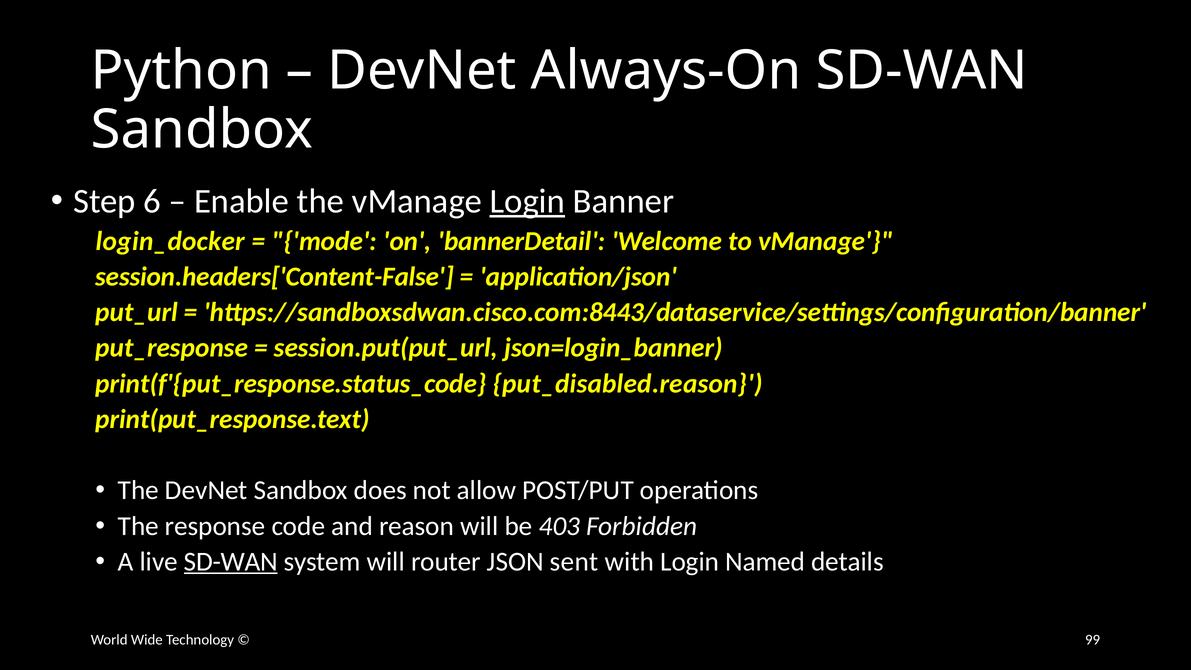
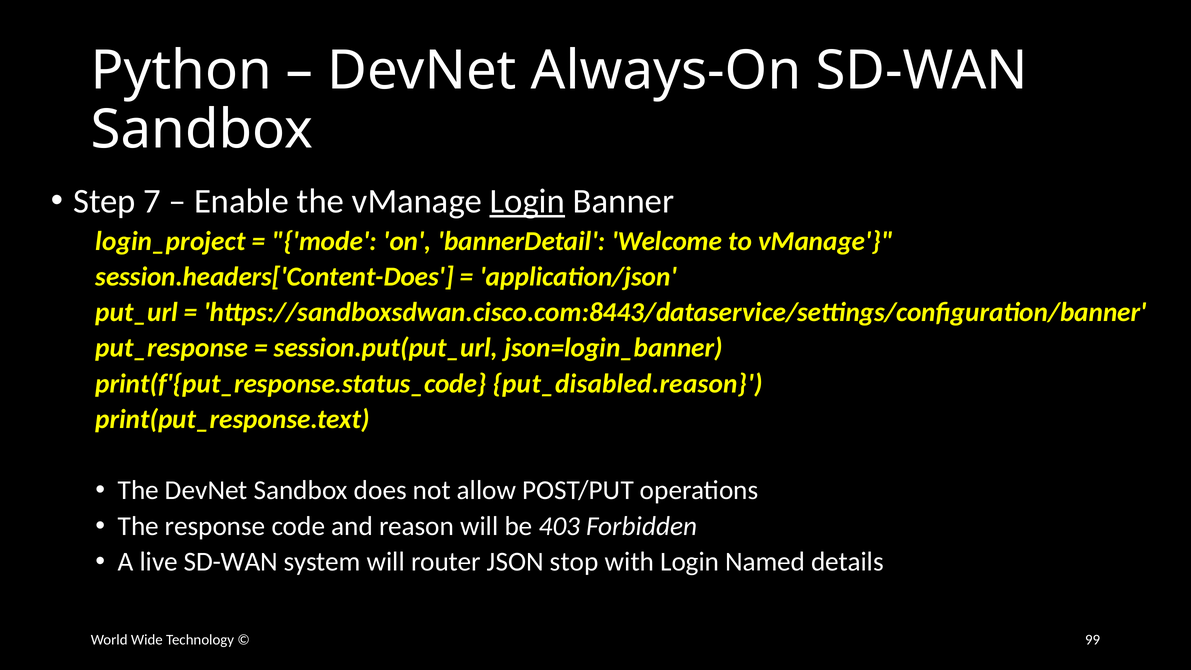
6: 6 -> 7
login_docker: login_docker -> login_project
session.headers['Content-False: session.headers['Content-False -> session.headers['Content-Does
SD-WAN at (231, 562) underline: present -> none
sent: sent -> stop
